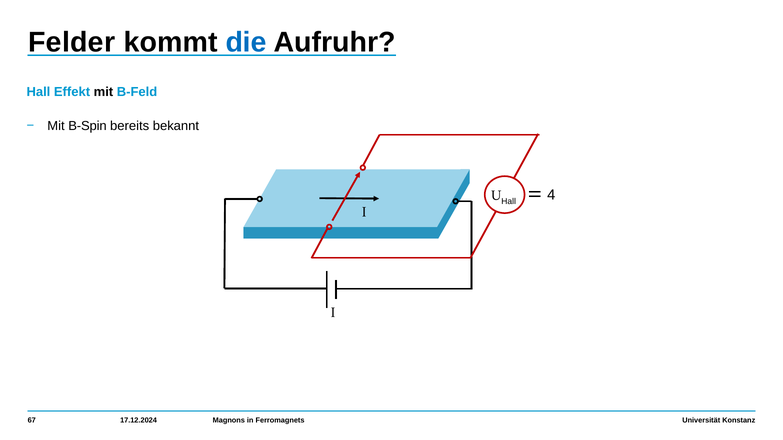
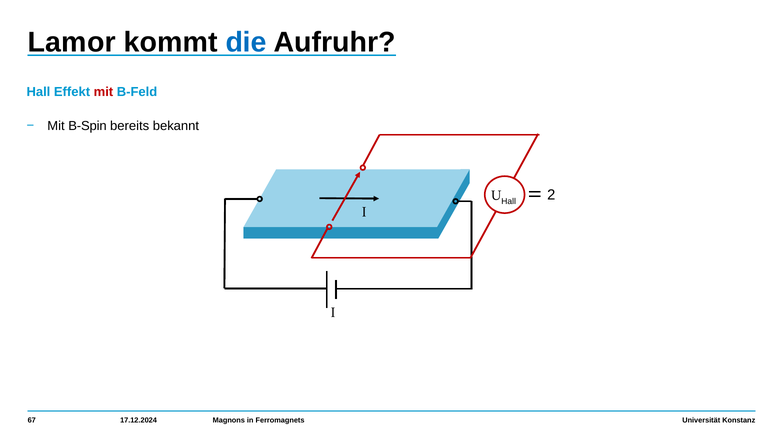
Felder: Felder -> Lamor
mit at (103, 92) colour: black -> red
4: 4 -> 2
